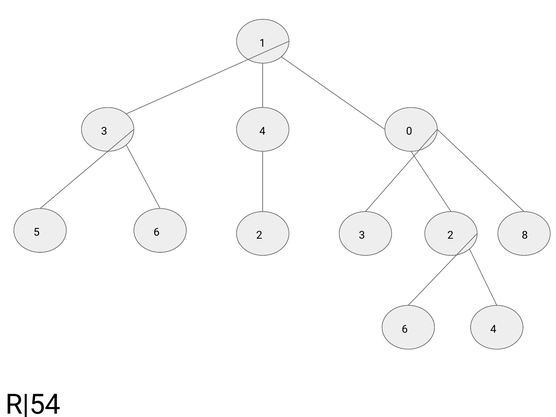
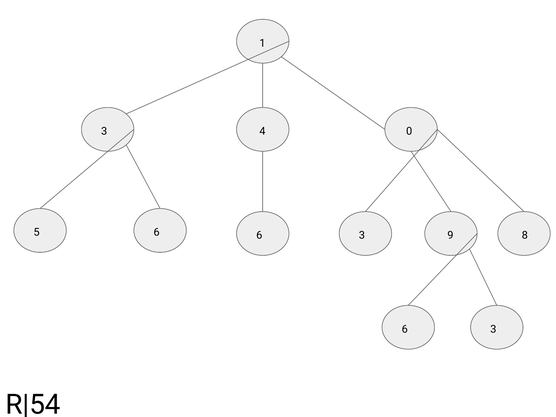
6 2: 2 -> 6
3 2: 2 -> 9
6 4: 4 -> 3
